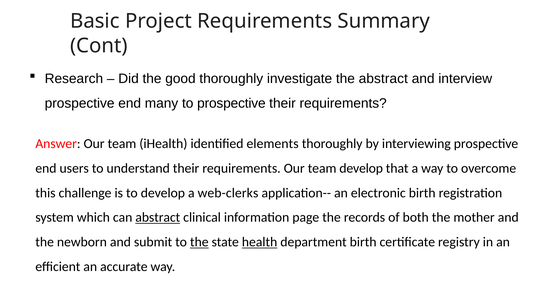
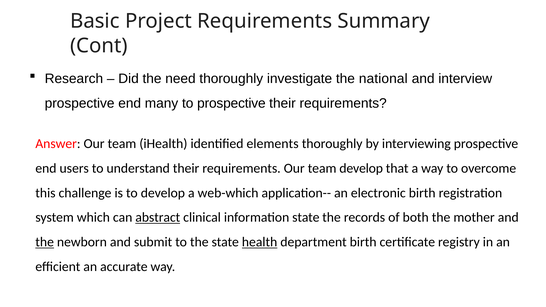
good: good -> need
the abstract: abstract -> national
web-clerks: web-clerks -> web-which
information page: page -> state
the at (45, 242) underline: none -> present
the at (199, 242) underline: present -> none
